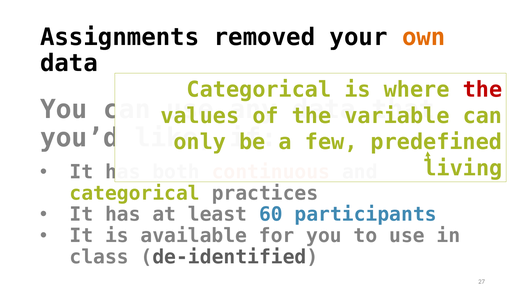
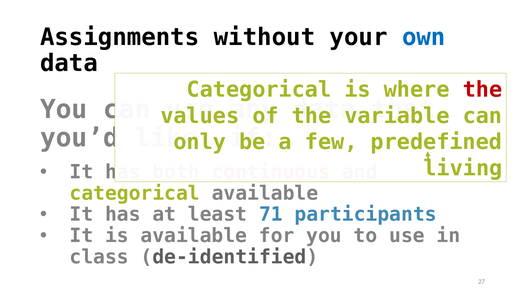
removed: removed -> without
own colour: orange -> blue
categorical practices: practices -> available
60: 60 -> 71
